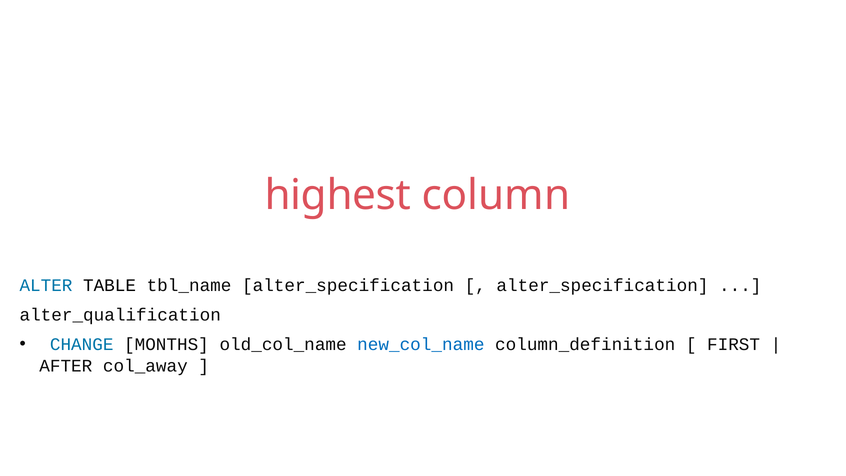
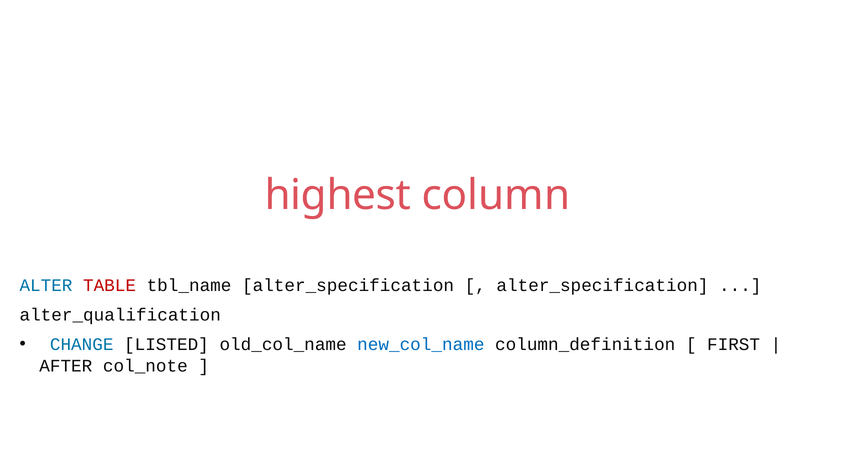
TABLE colour: black -> red
MONTHS: MONTHS -> LISTED
col_away: col_away -> col_note
